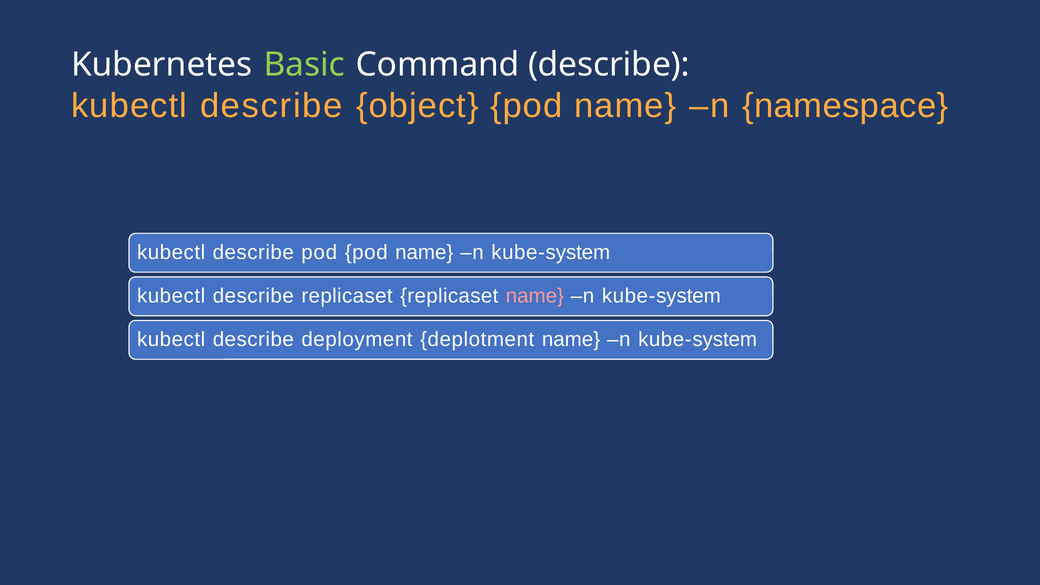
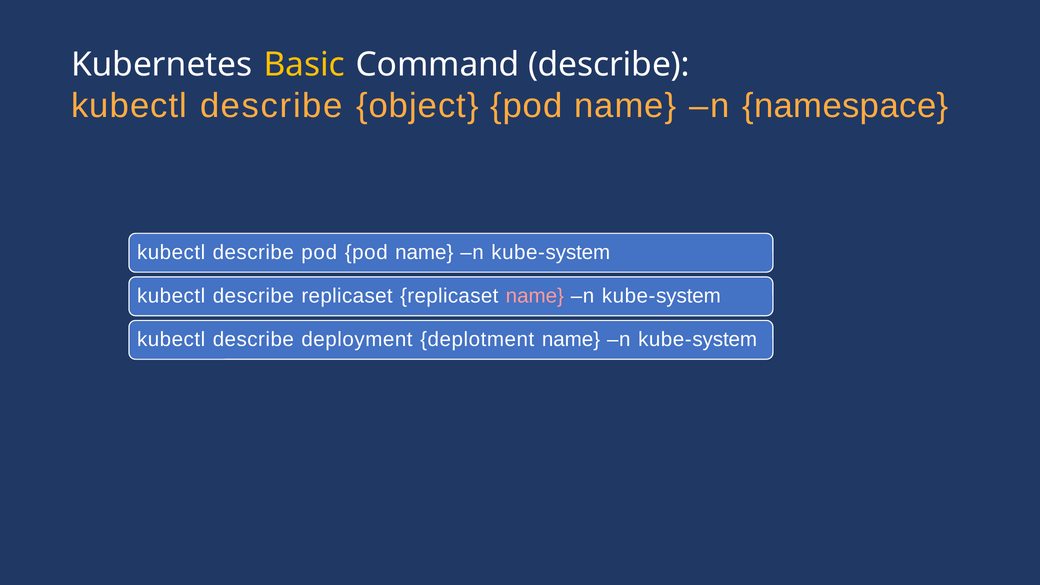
Basic colour: light green -> yellow
